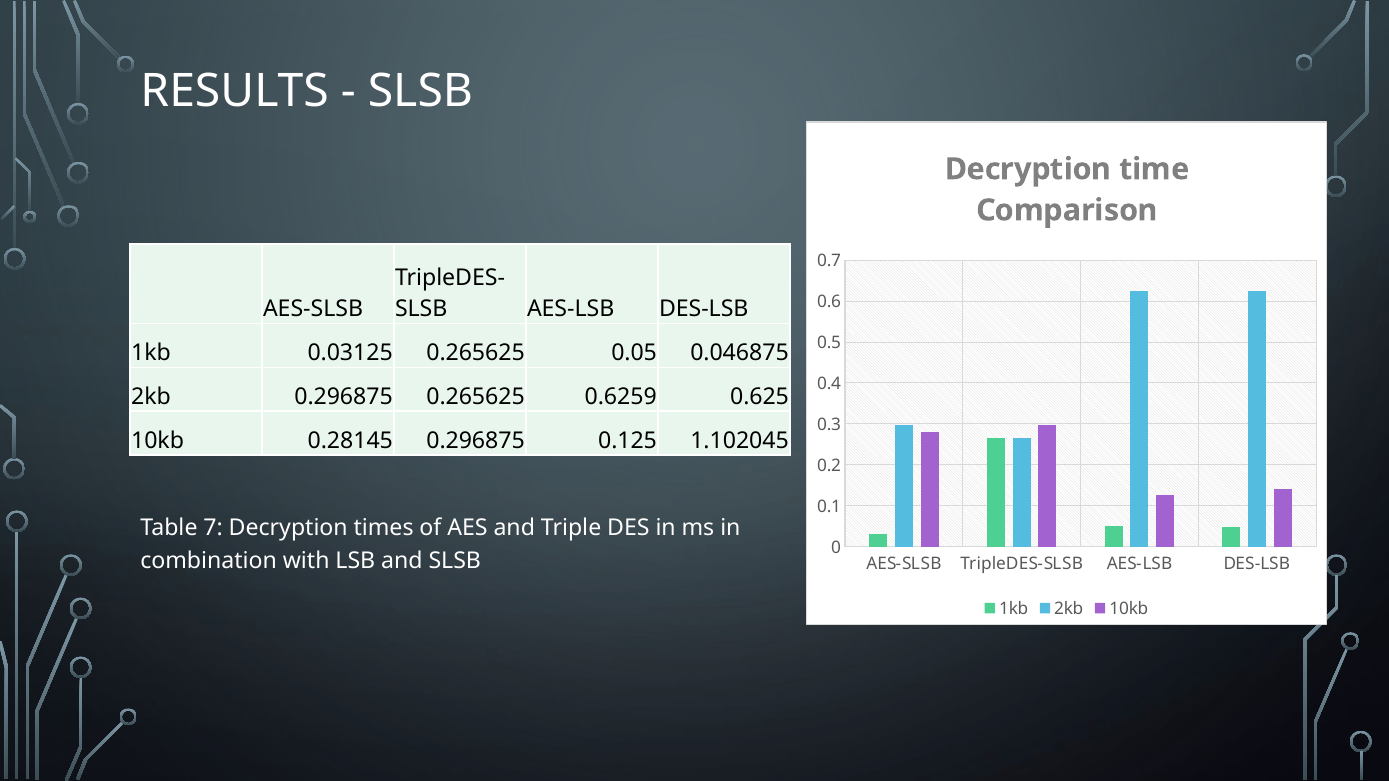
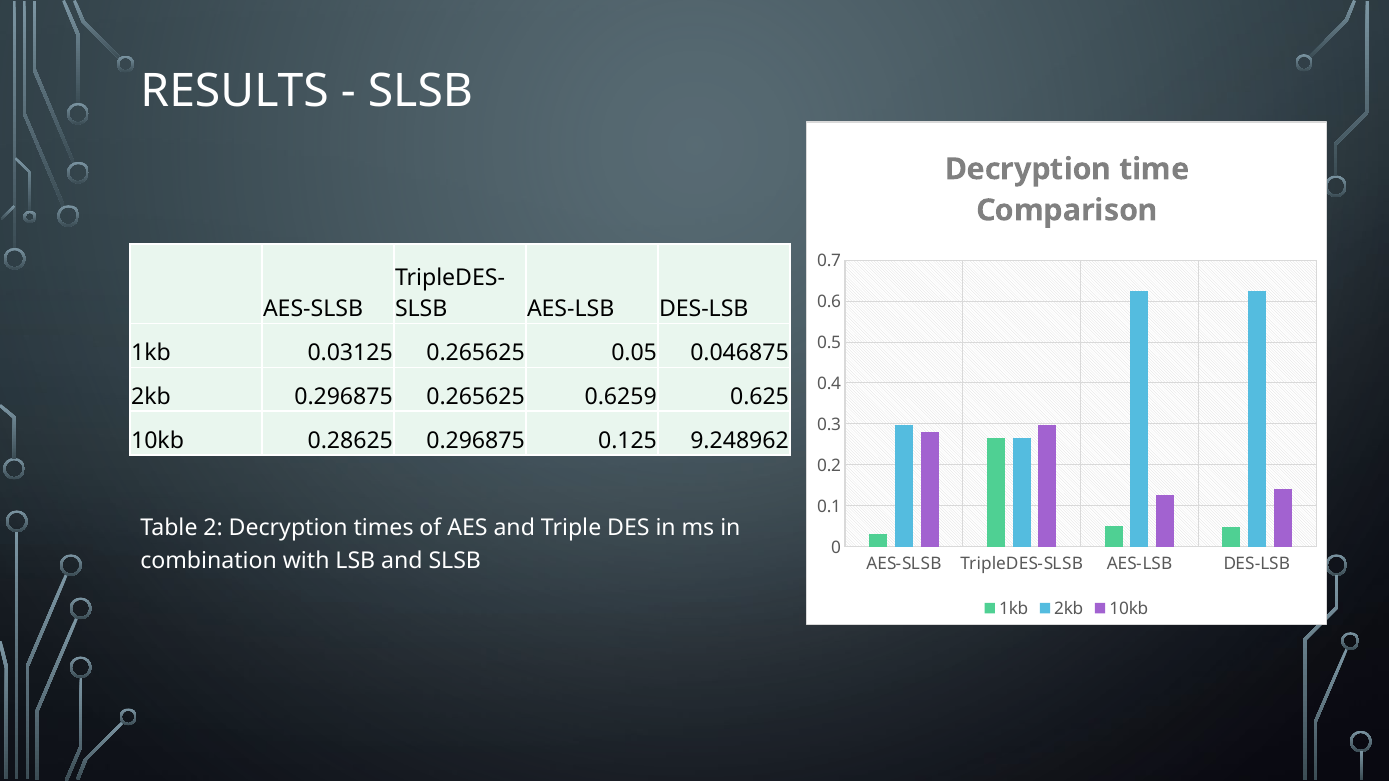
0.28145: 0.28145 -> 0.28625
1.102045: 1.102045 -> 9.248962
7: 7 -> 2
